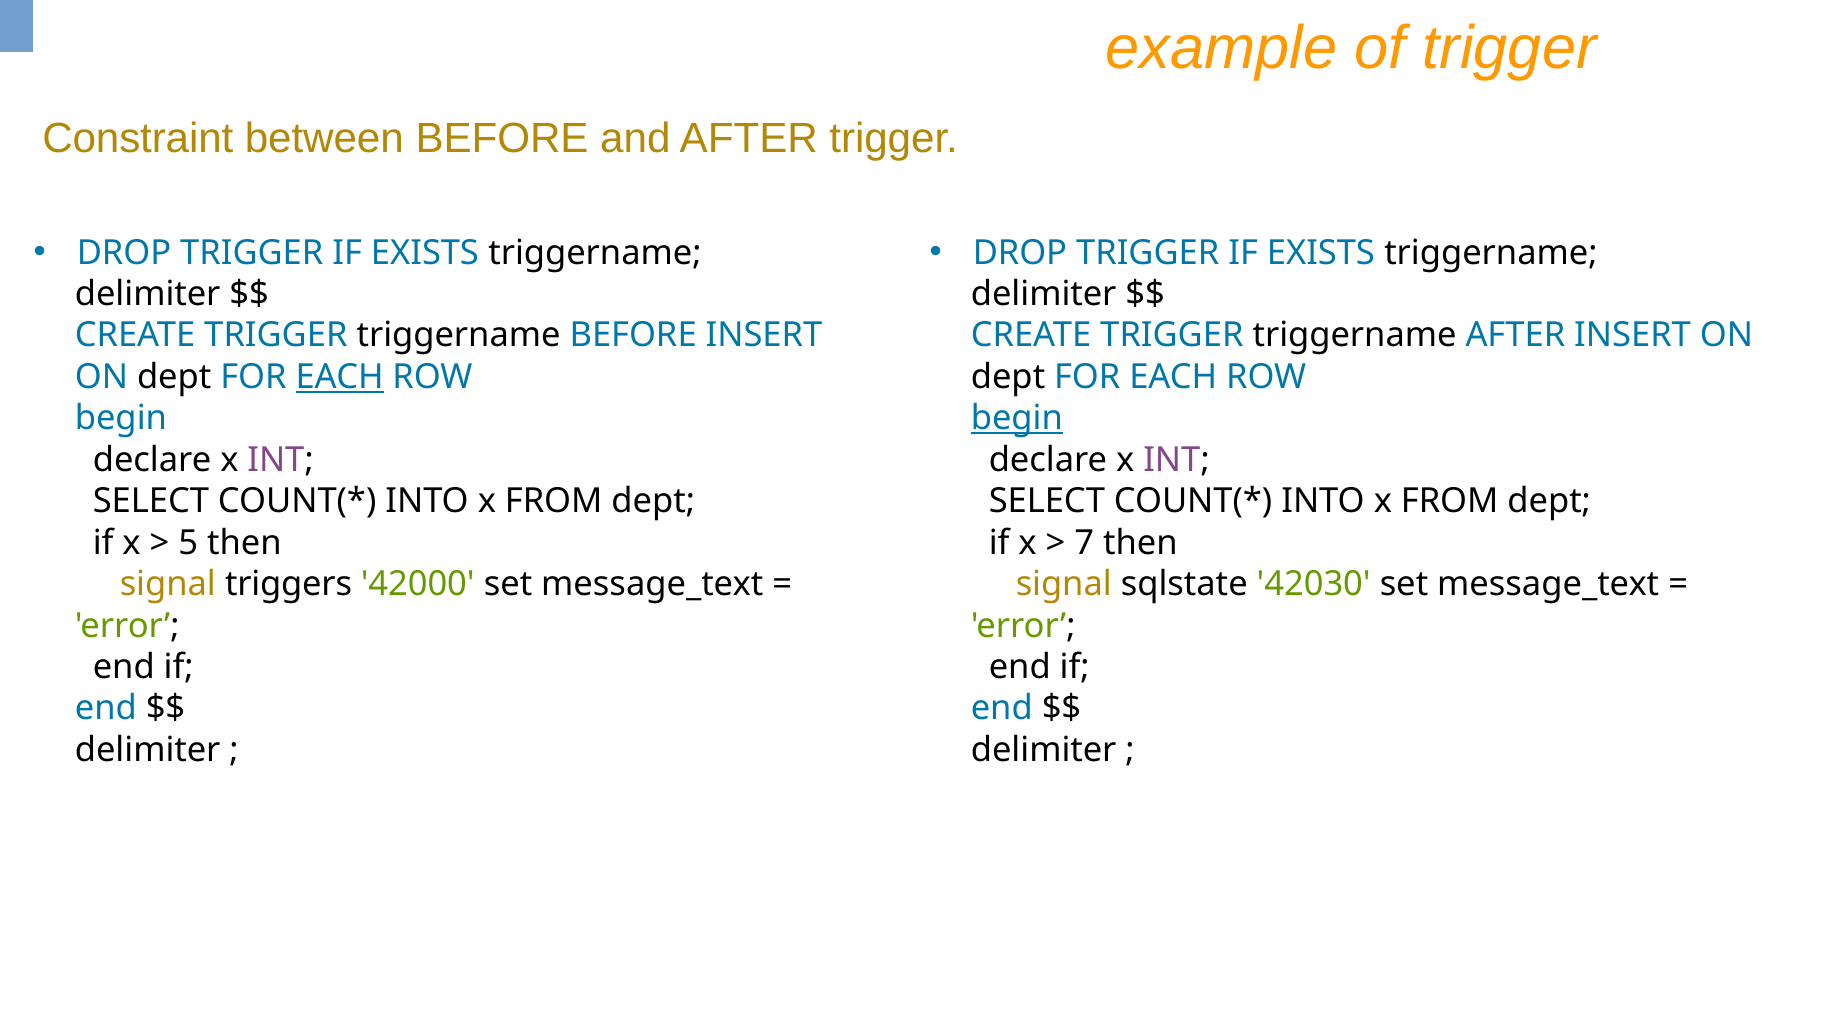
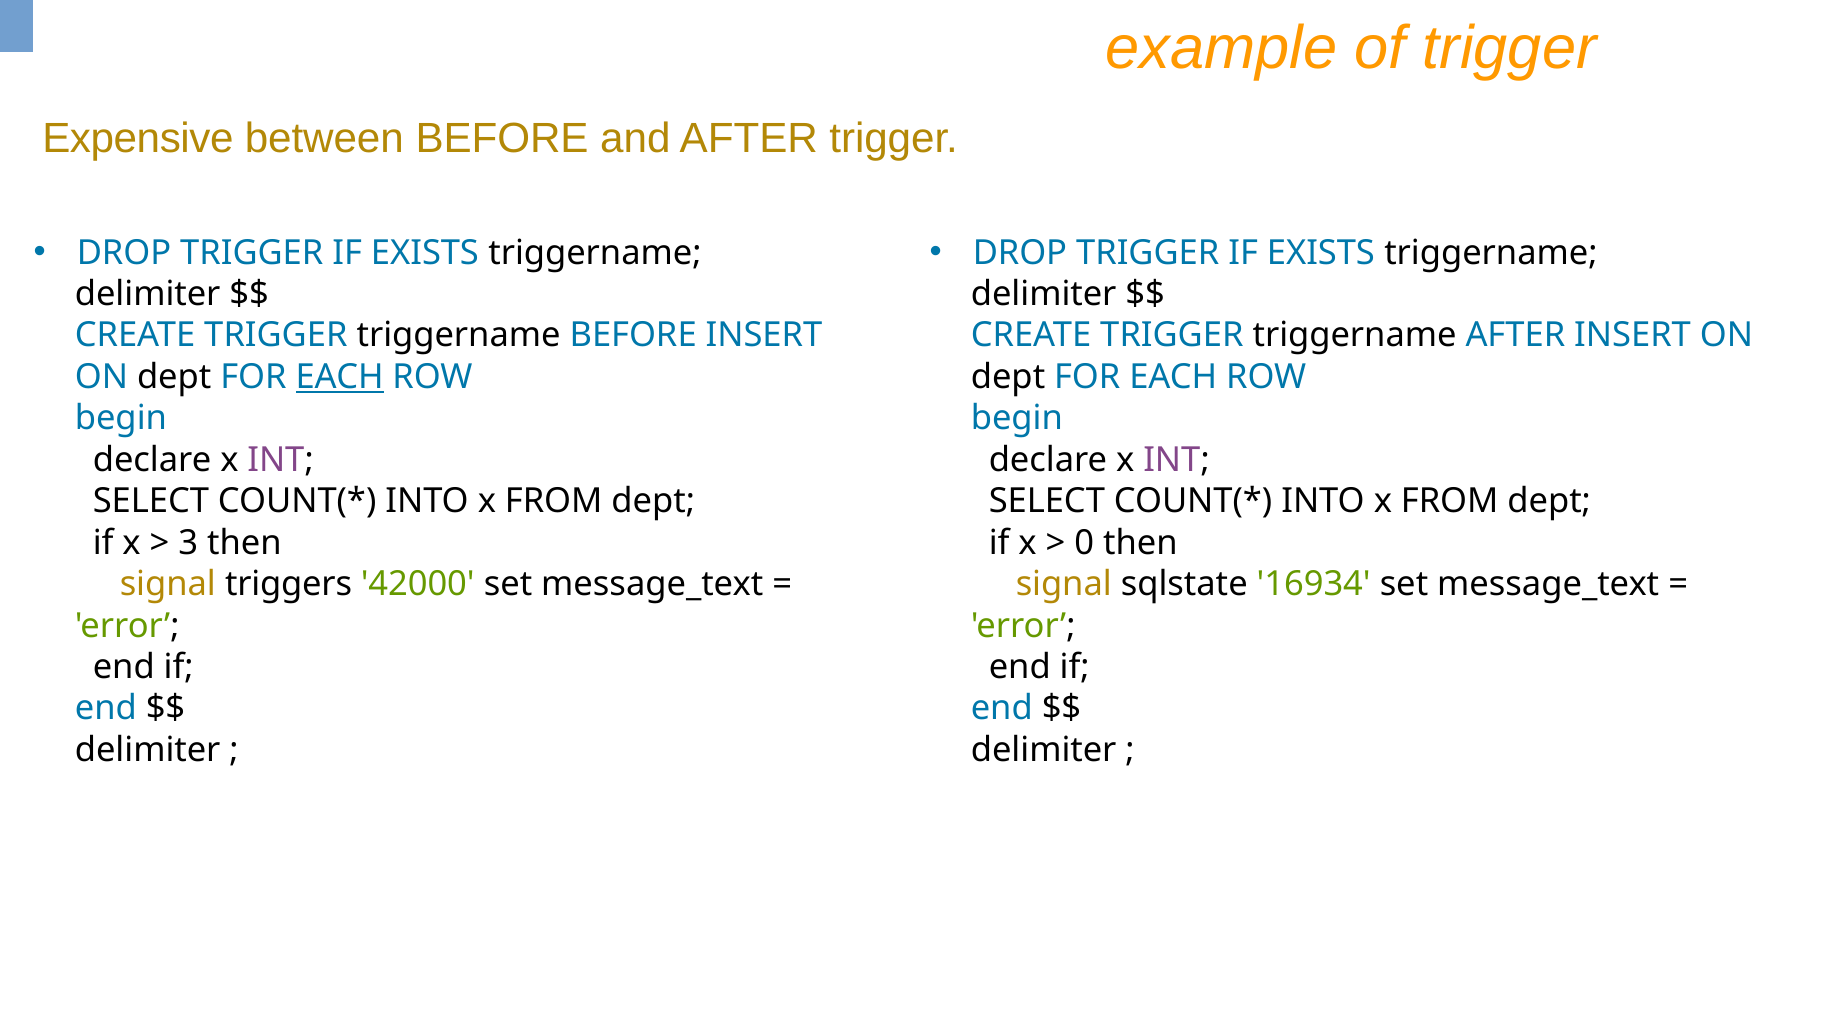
Constraint: Constraint -> Expensive
begin at (1017, 418) underline: present -> none
5: 5 -> 3
7: 7 -> 0
42030: 42030 -> 16934
